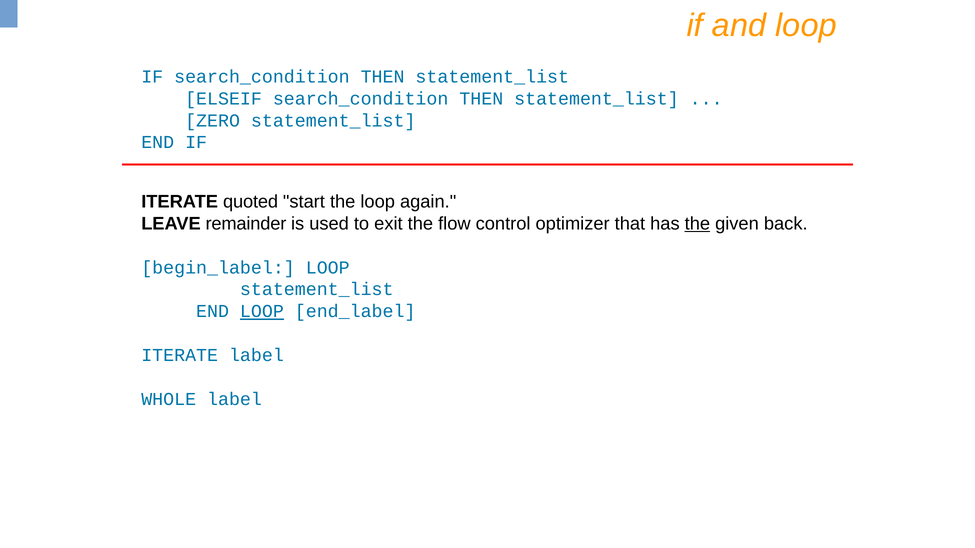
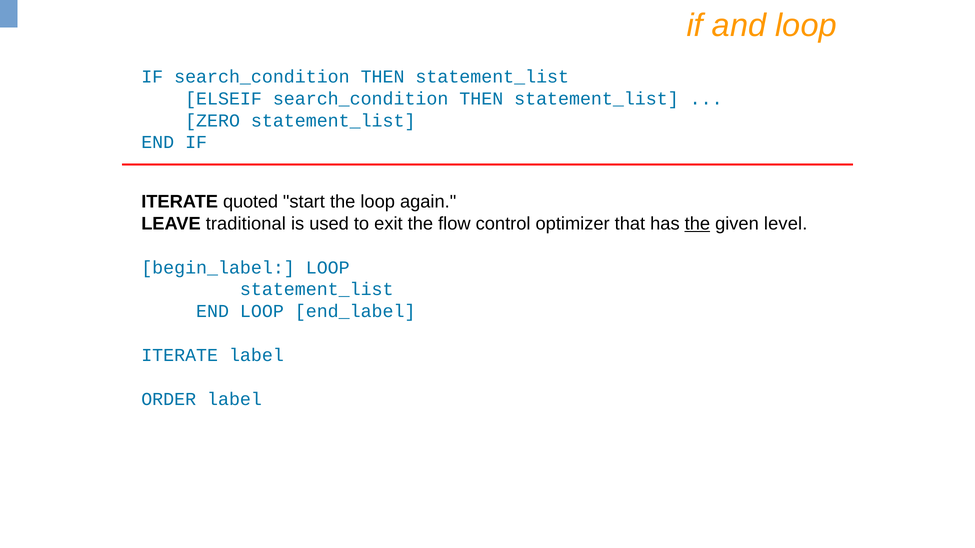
remainder: remainder -> traditional
back: back -> level
LOOP at (262, 312) underline: present -> none
WHOLE: WHOLE -> ORDER
